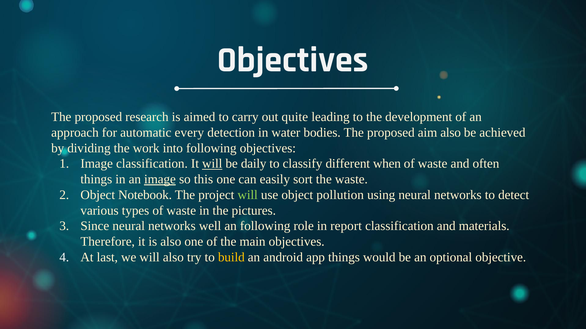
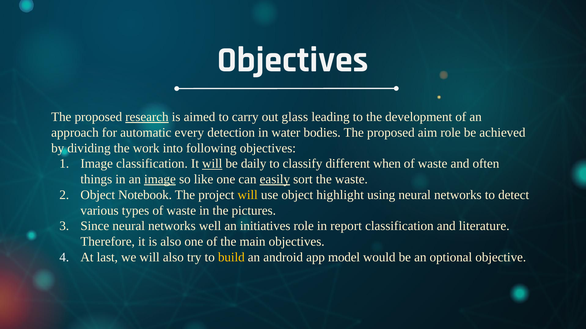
research underline: none -> present
quite: quite -> glass
aim also: also -> role
this: this -> like
easily underline: none -> present
will at (248, 195) colour: light green -> yellow
pollution: pollution -> highlight
an following: following -> initiatives
materials: materials -> literature
app things: things -> model
